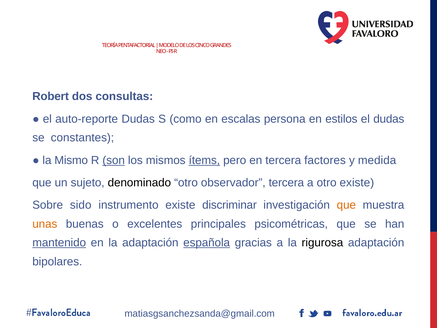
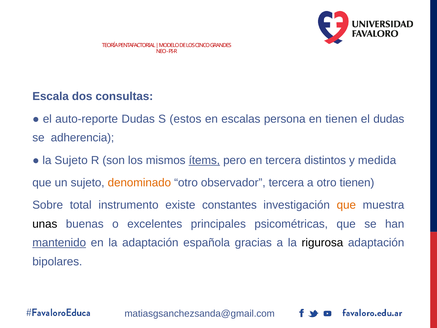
Robert: Robert -> Escala
como: como -> estos
en estilos: estilos -> tienen
constantes: constantes -> adherencia
la Mismo: Mismo -> Sujeto
son underline: present -> none
factores: factores -> distintos
denominado colour: black -> orange
otro existe: existe -> tienen
sido: sido -> total
discriminar: discriminar -> constantes
unas colour: orange -> black
española underline: present -> none
